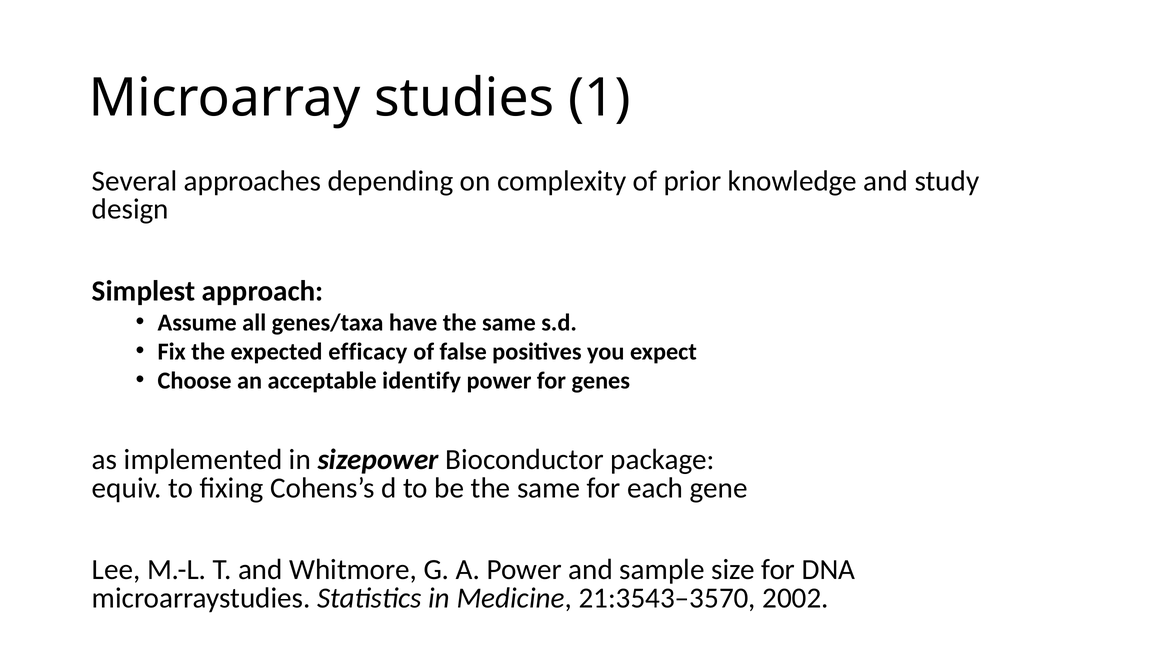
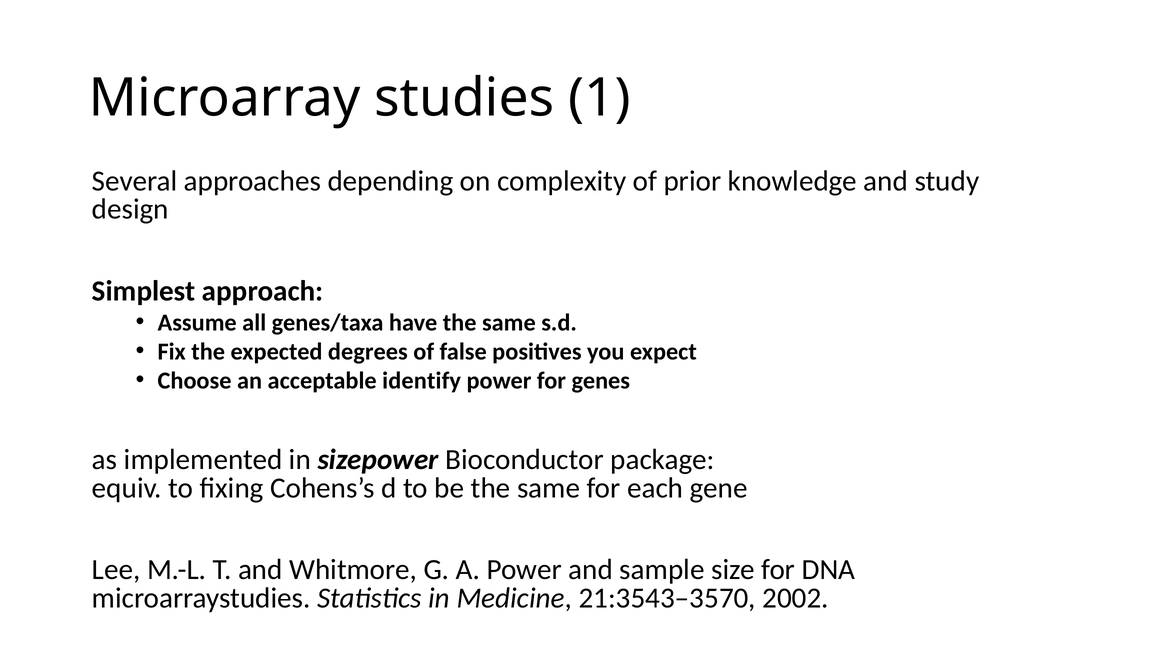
efficacy: efficacy -> degrees
